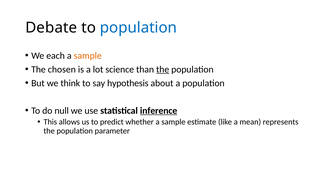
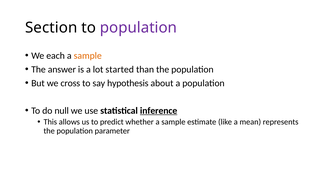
Debate: Debate -> Section
population at (139, 28) colour: blue -> purple
chosen: chosen -> answer
science: science -> started
the at (163, 69) underline: present -> none
think: think -> cross
